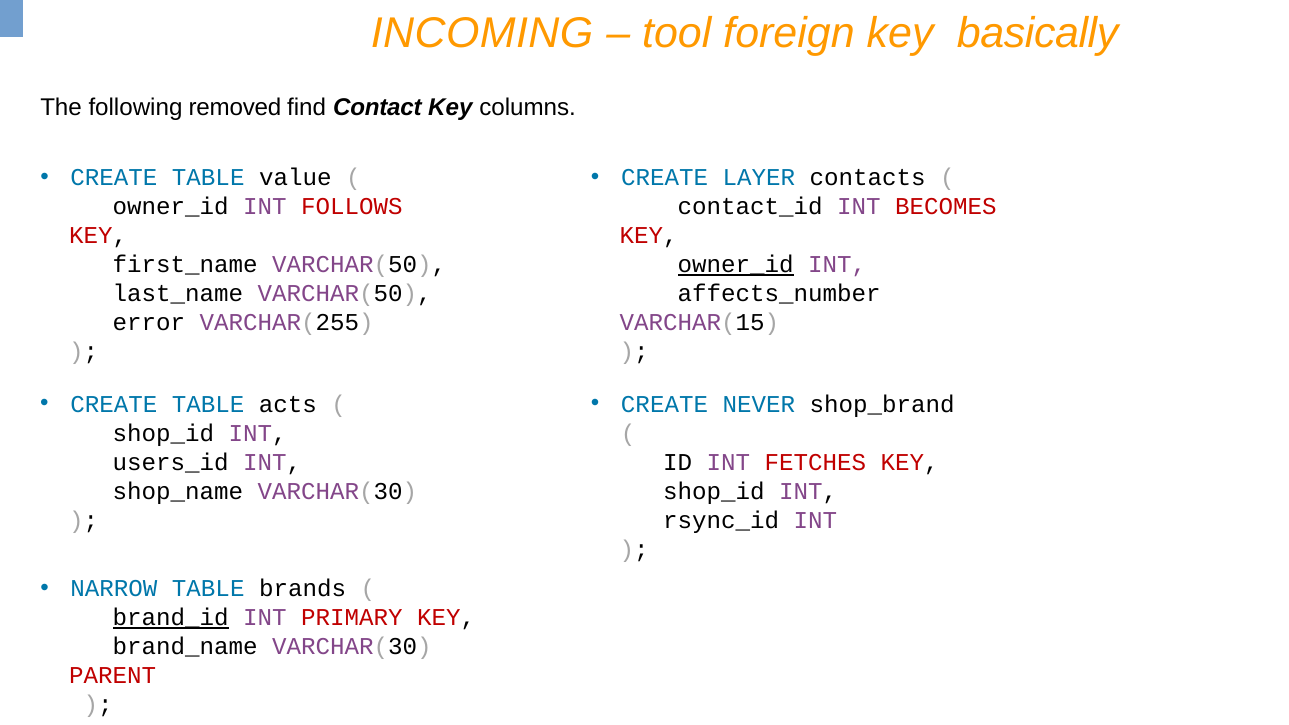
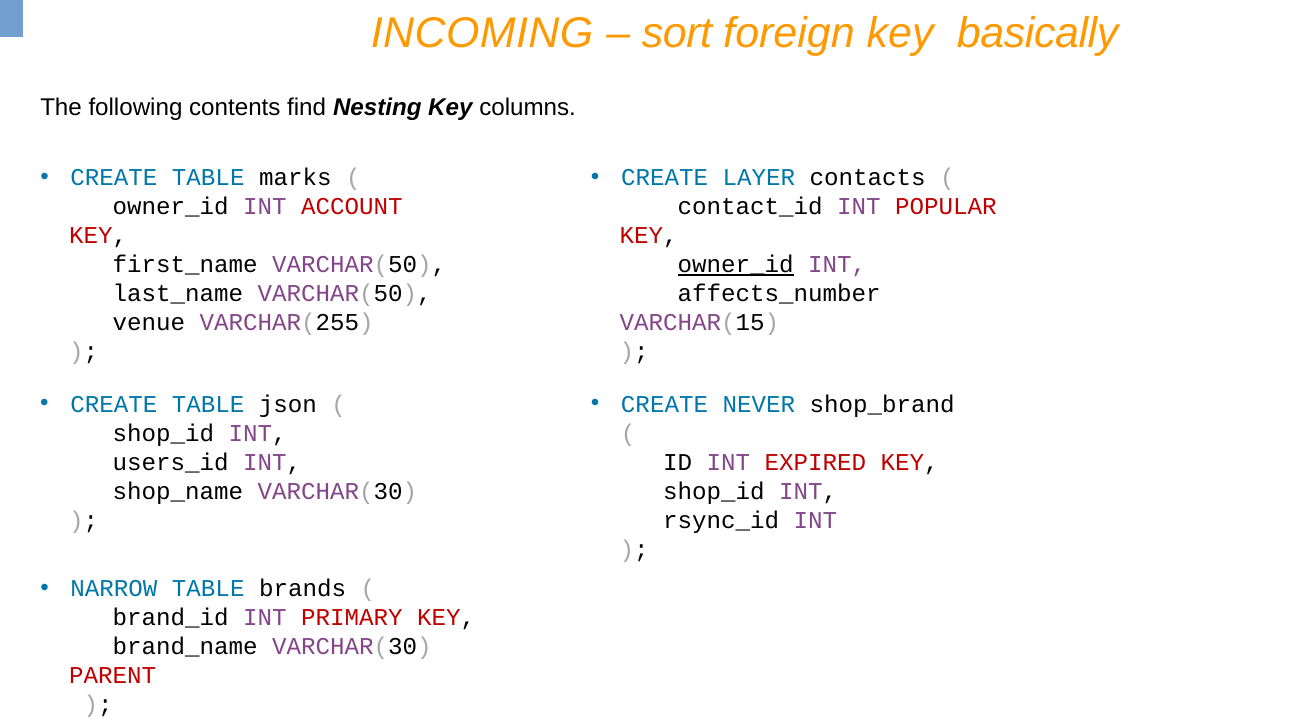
tool: tool -> sort
removed: removed -> contents
Contact: Contact -> Nesting
value: value -> marks
FOLLOWS: FOLLOWS -> ACCOUNT
BECOMES: BECOMES -> POPULAR
error: error -> venue
acts: acts -> json
FETCHES: FETCHES -> EXPIRED
brand_id underline: present -> none
